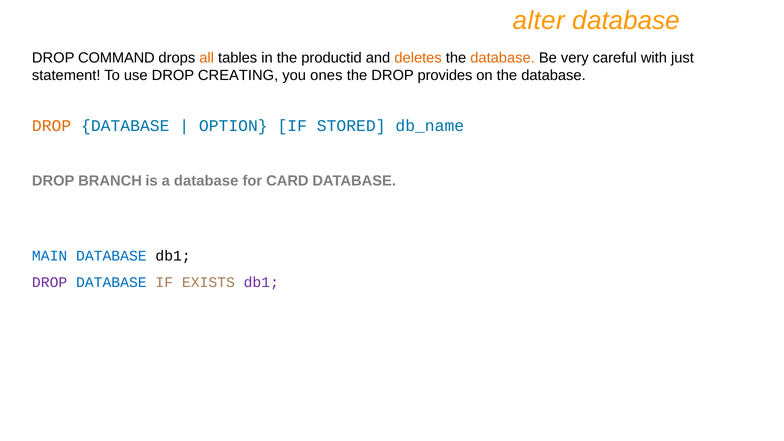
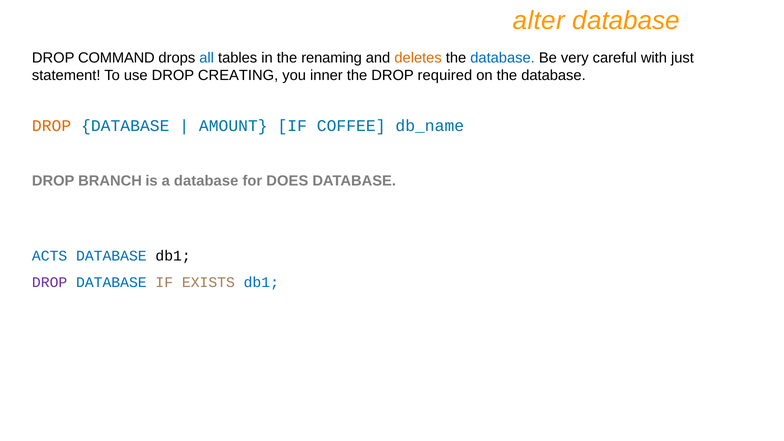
all colour: orange -> blue
productid: productid -> renaming
database at (503, 58) colour: orange -> blue
ones: ones -> inner
provides: provides -> required
OPTION: OPTION -> AMOUNT
STORED: STORED -> COFFEE
CARD: CARD -> DOES
MAIN: MAIN -> ACTS
db1 at (261, 282) colour: purple -> blue
